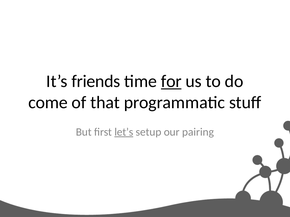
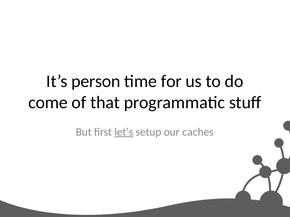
friends: friends -> person
for underline: present -> none
pairing: pairing -> caches
